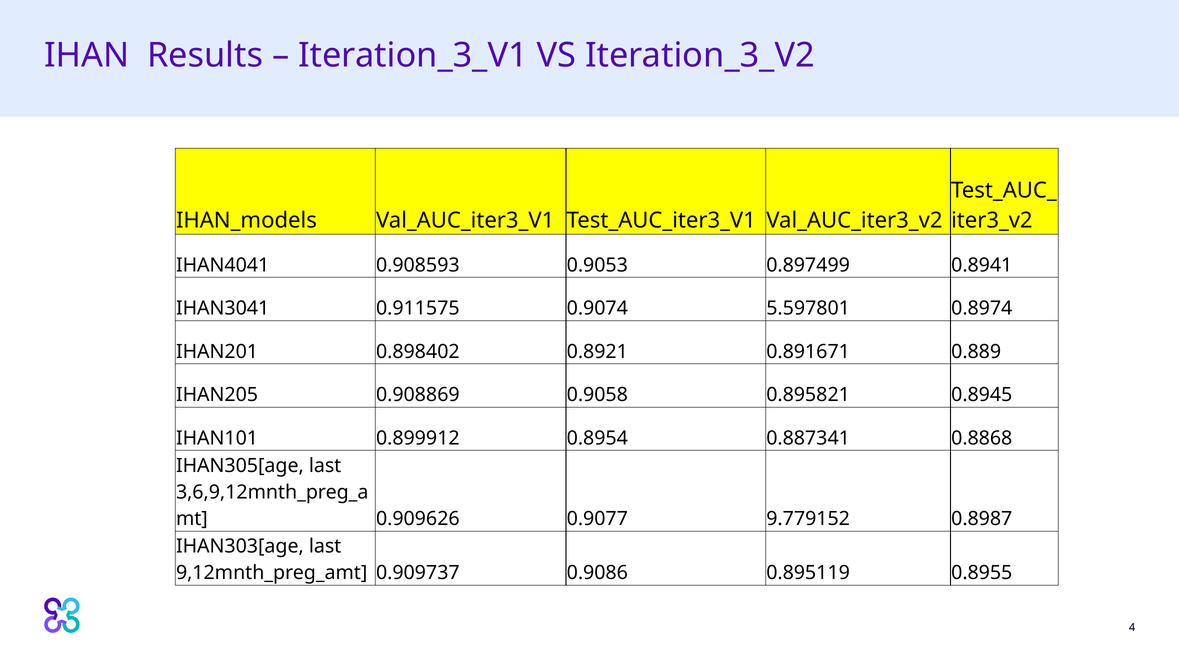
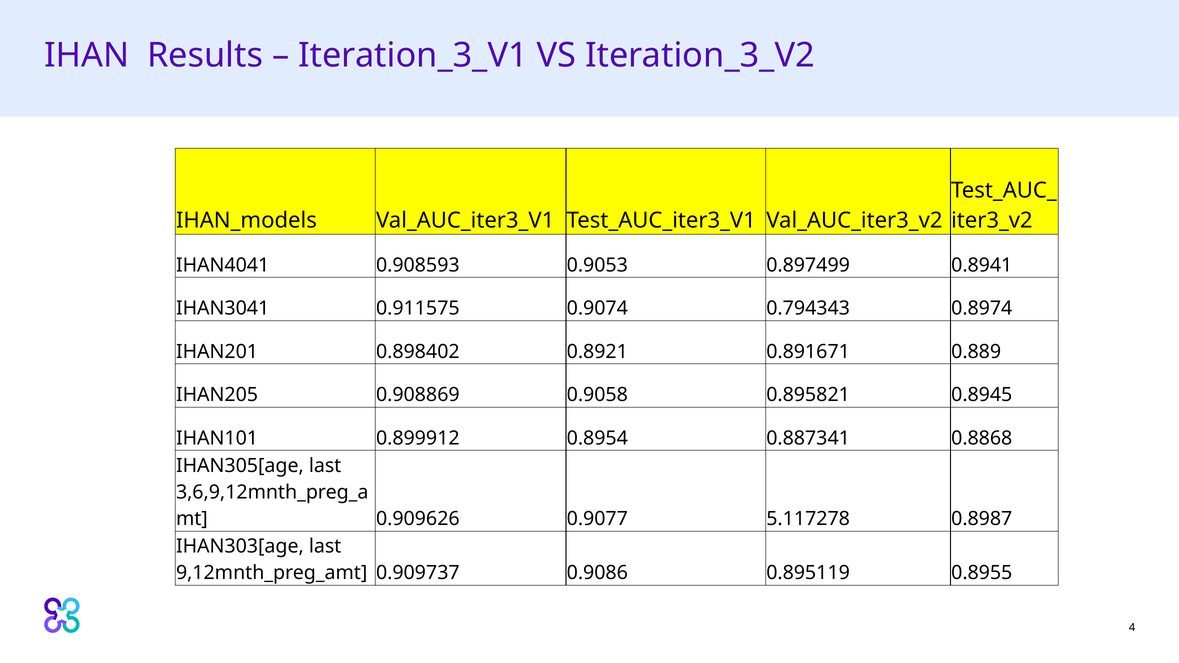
5.597801: 5.597801 -> 0.794343
9.779152: 9.779152 -> 5.117278
